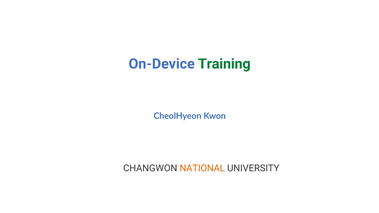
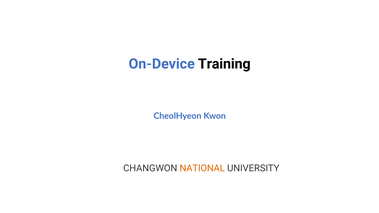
Training colour: green -> black
